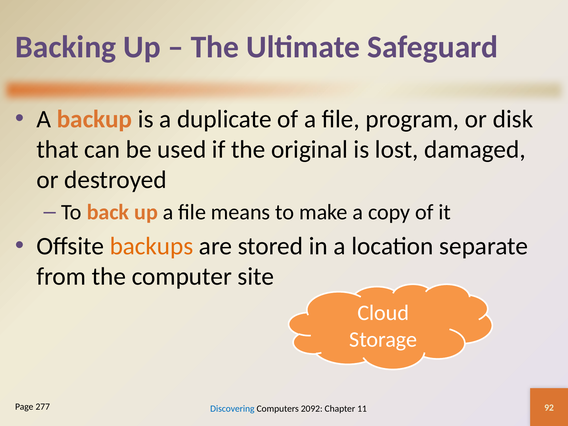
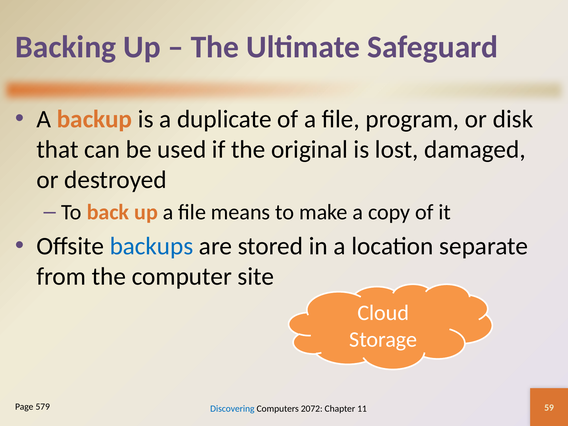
backups colour: orange -> blue
277: 277 -> 579
2092: 2092 -> 2072
92: 92 -> 59
